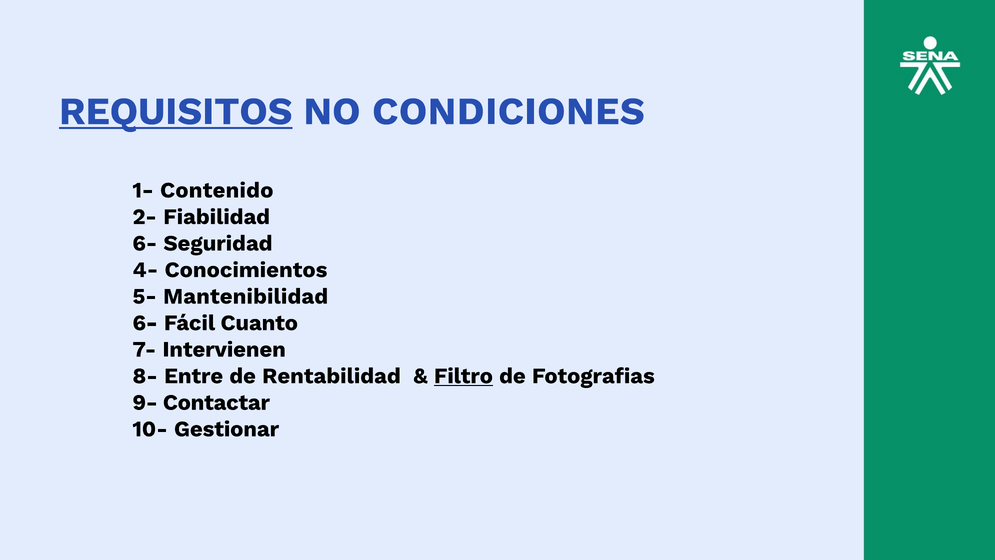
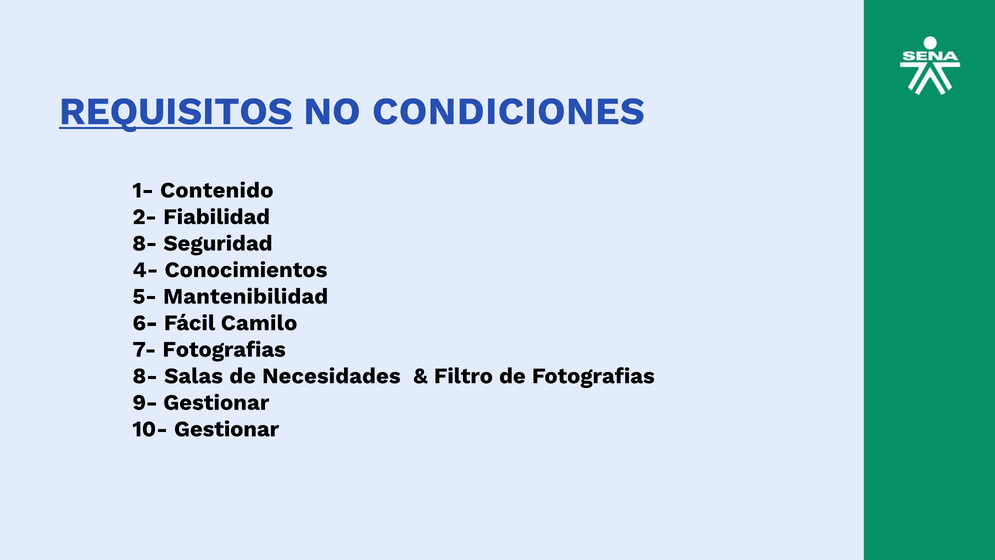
6- at (145, 243): 6- -> 8-
Cuanto: Cuanto -> Camilo
7- Intervienen: Intervienen -> Fotografias
Entre: Entre -> Salas
Rentabilidad: Rentabilidad -> Necesidades
Filtro underline: present -> none
9- Contactar: Contactar -> Gestionar
